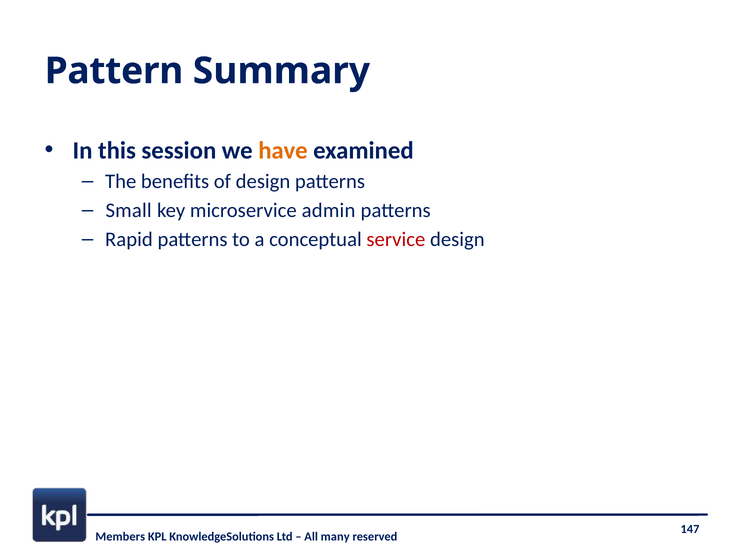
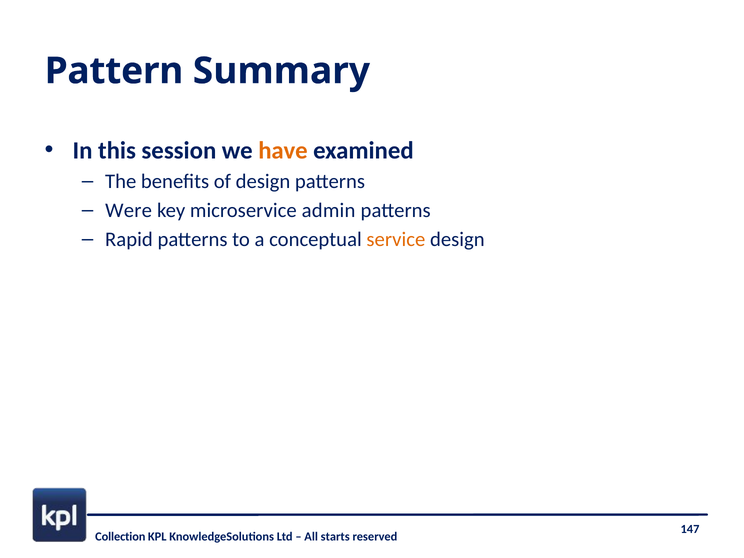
Small: Small -> Were
service colour: red -> orange
Members: Members -> Collection
many: many -> starts
